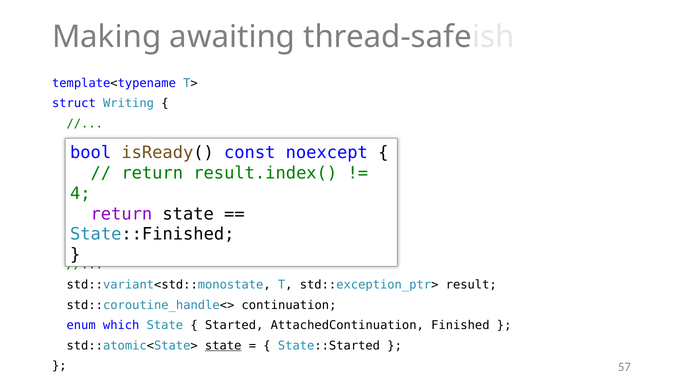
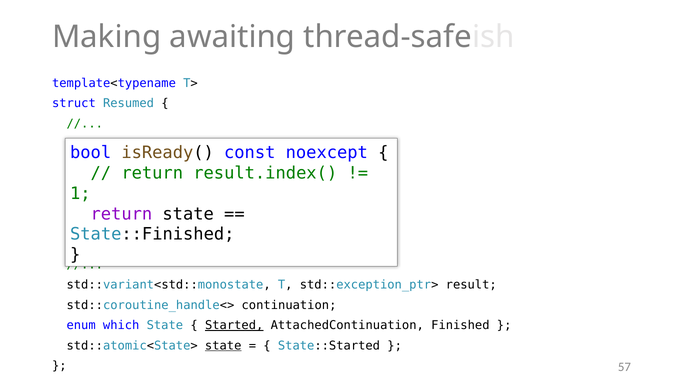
Writing: Writing -> Resumed
4: 4 -> 1
Started underline: none -> present
